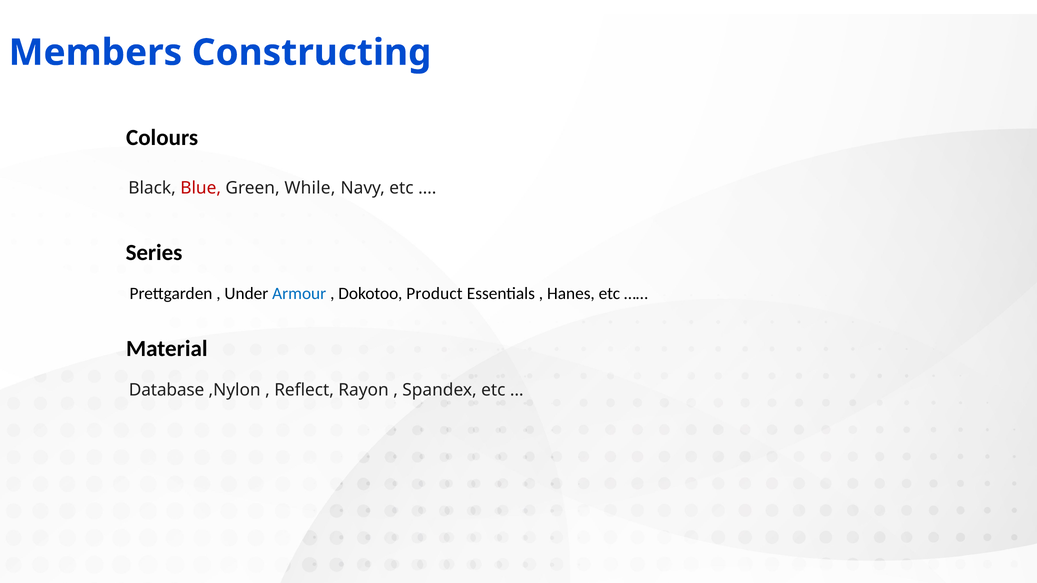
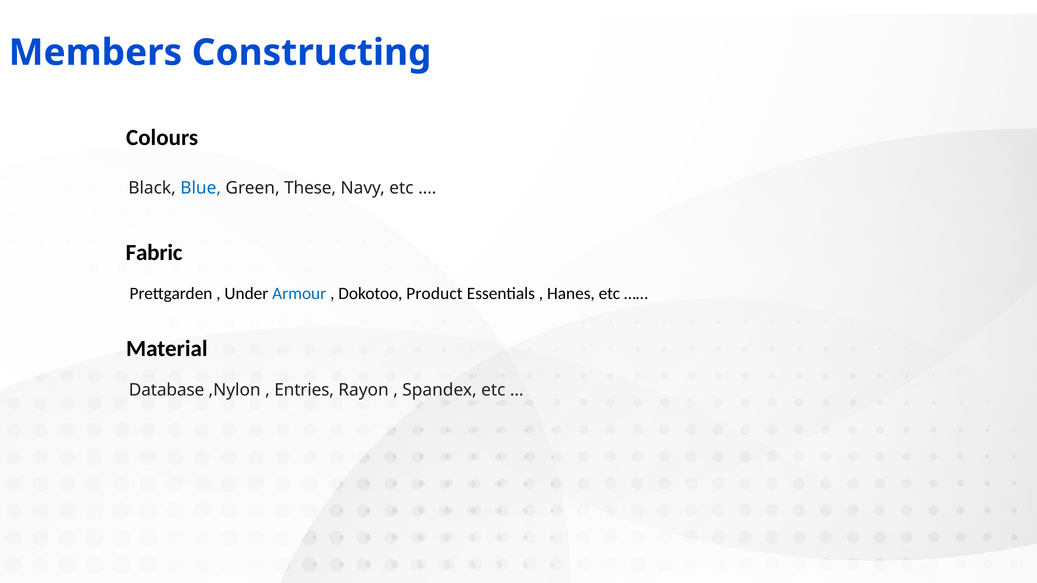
Blue colour: red -> blue
While: While -> These
Series: Series -> Fabric
Reflect: Reflect -> Entries
